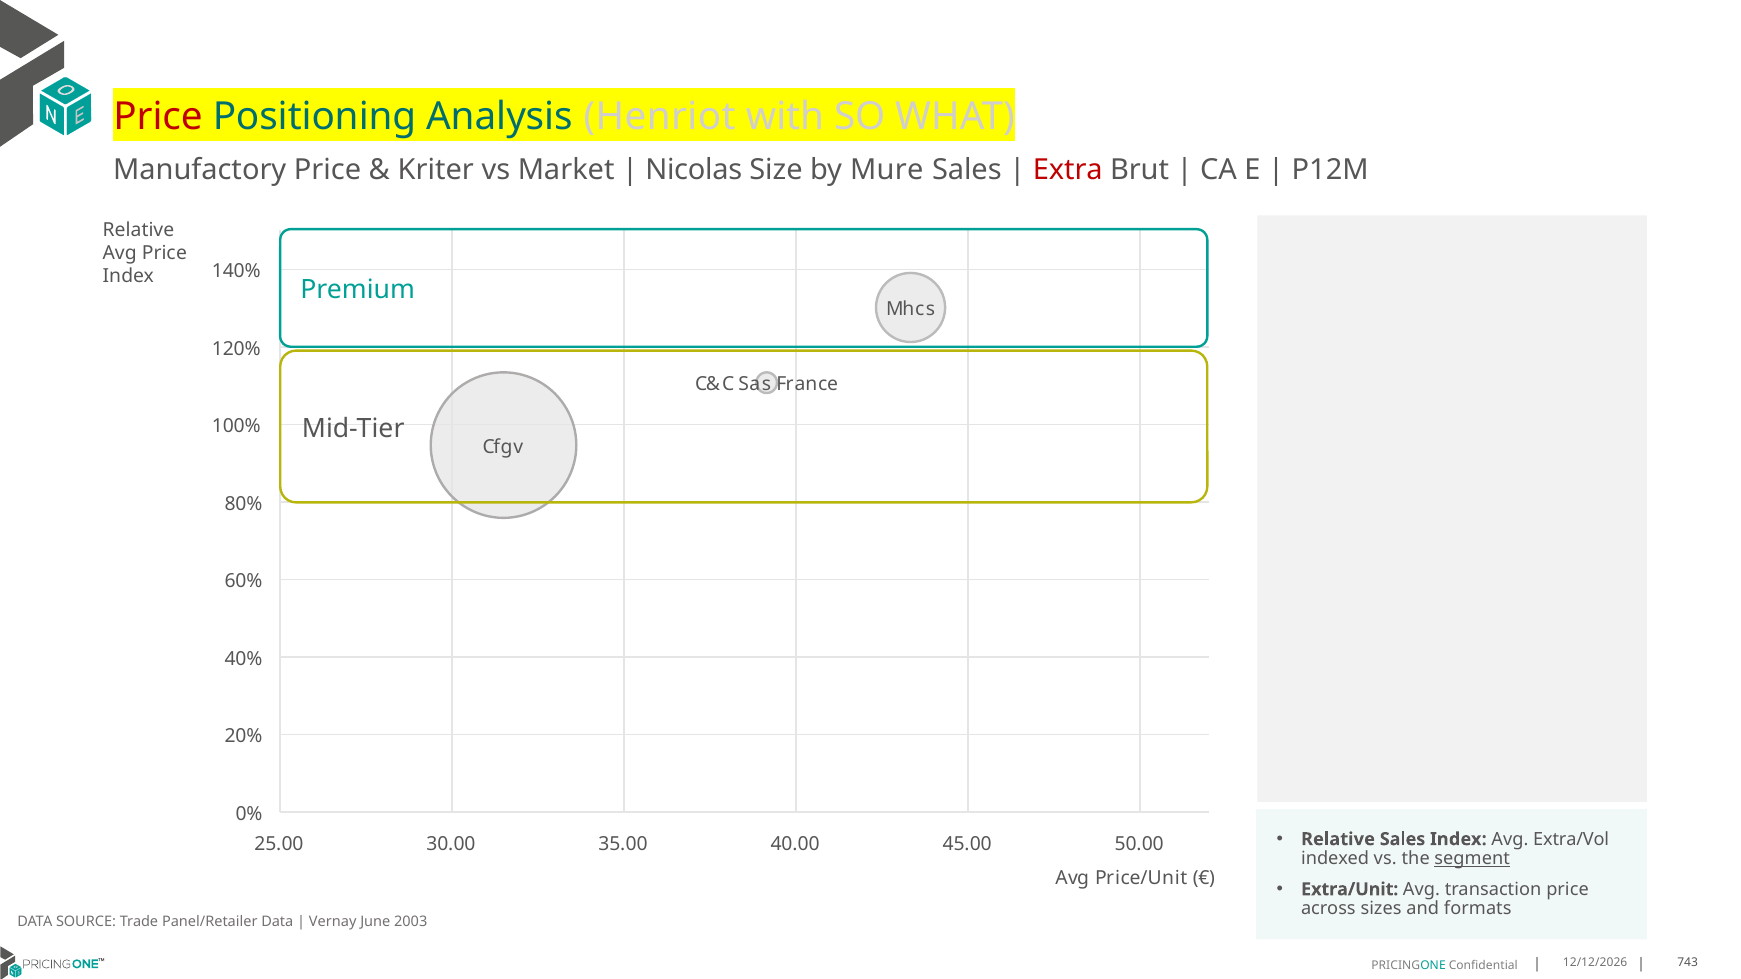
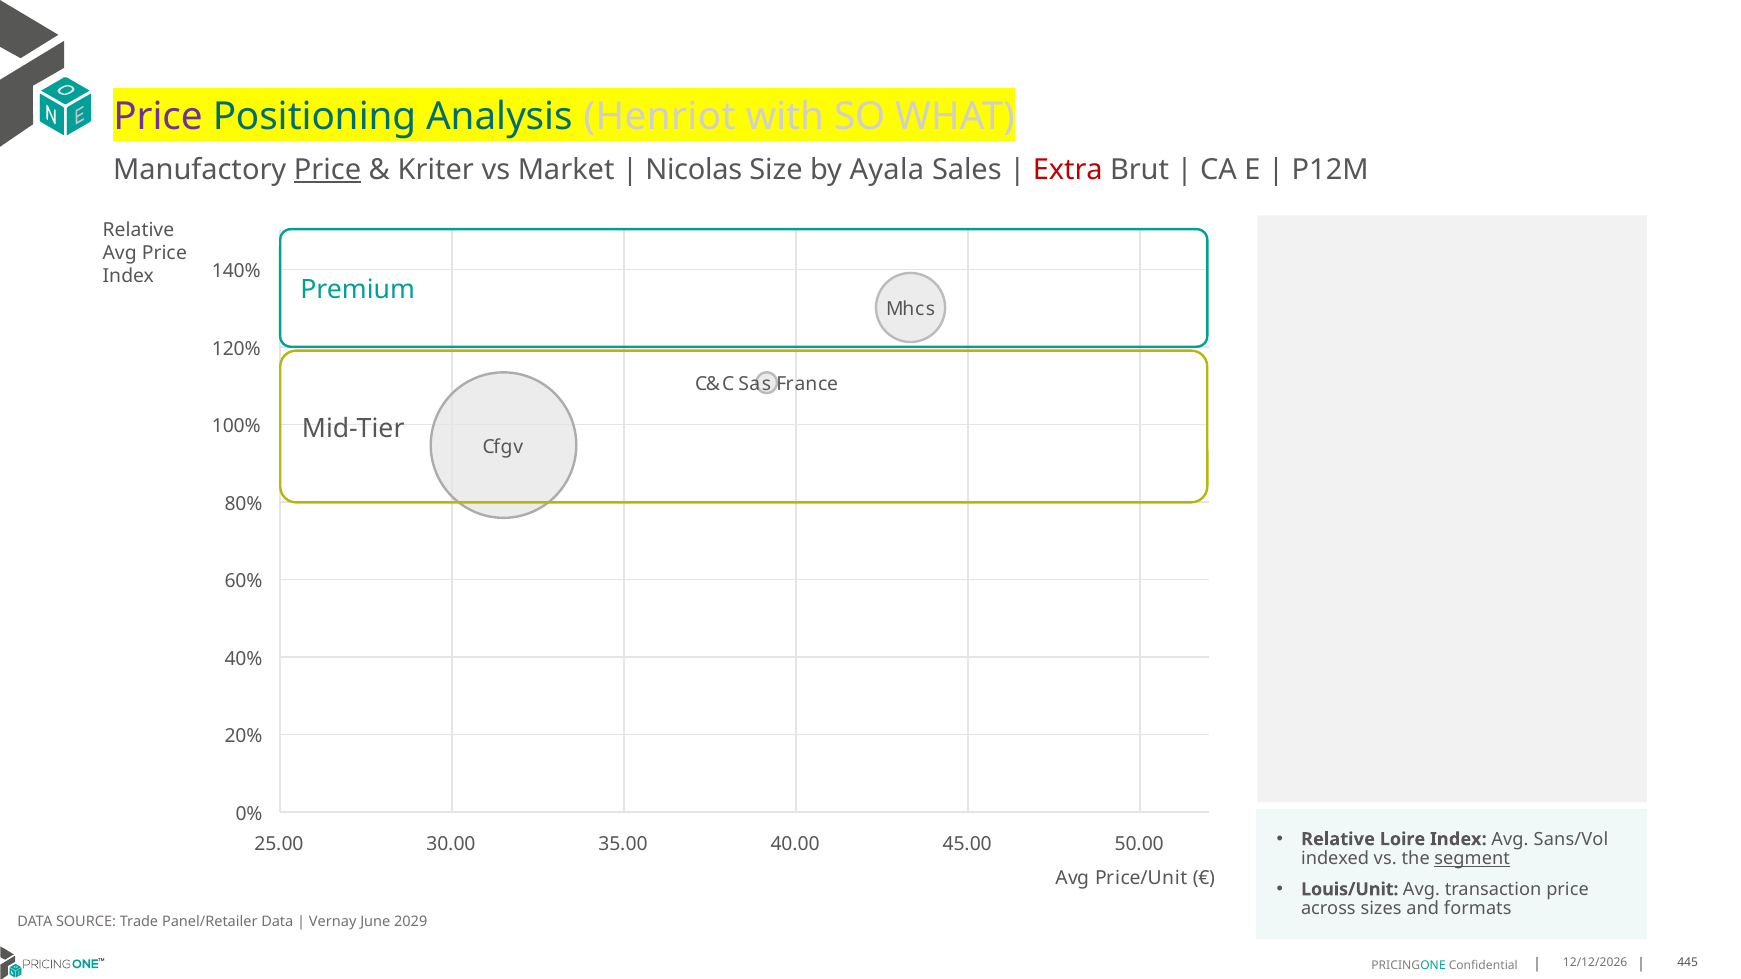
Price at (158, 117) colour: red -> purple
Price at (327, 170) underline: none -> present
Mure: Mure -> Ayala
Relative Sales: Sales -> Loire
Extra/Vol: Extra/Vol -> Sans/Vol
Extra/Unit: Extra/Unit -> Louis/Unit
2003: 2003 -> 2029
743: 743 -> 445
